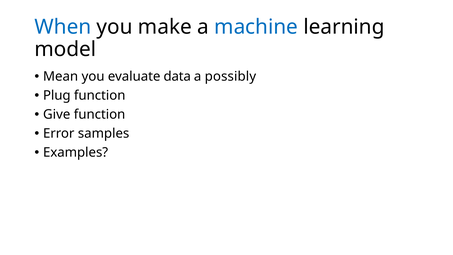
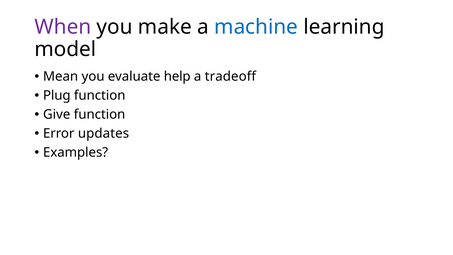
When colour: blue -> purple
data: data -> help
possibly: possibly -> tradeoff
samples: samples -> updates
